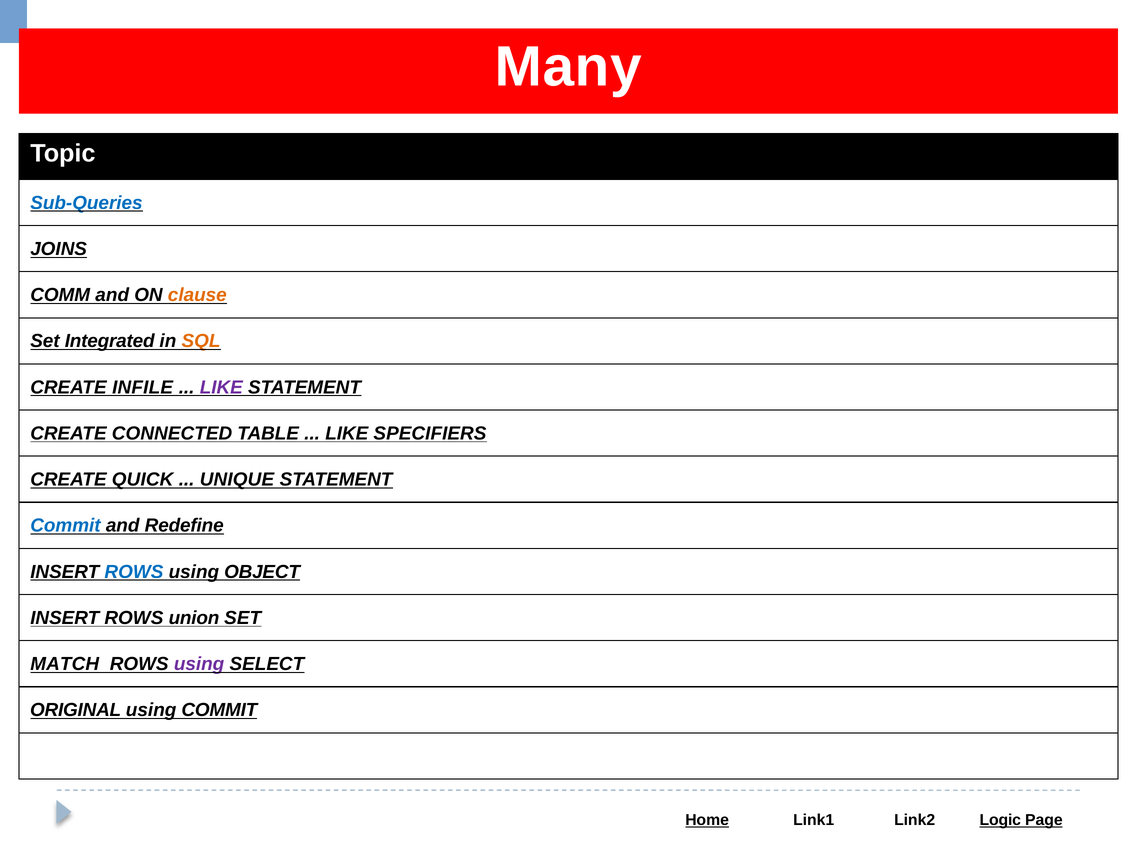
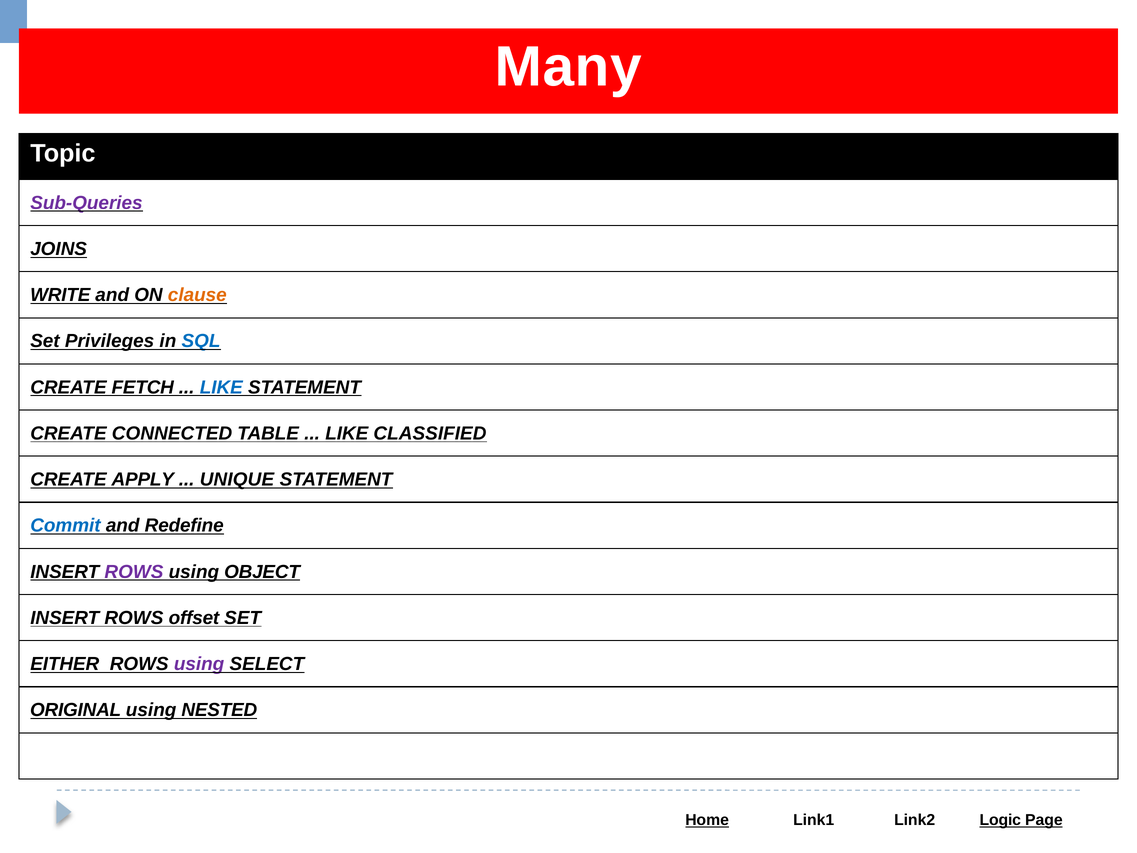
Sub-Queries colour: blue -> purple
COMM: COMM -> WRITE
Integrated: Integrated -> Privileges
SQL colour: orange -> blue
INFILE: INFILE -> FETCH
LIKE at (221, 387) colour: purple -> blue
SPECIFIERS: SPECIFIERS -> CLASSIFIED
QUICK: QUICK -> APPLY
ROWS at (134, 572) colour: blue -> purple
union: union -> offset
MATCH: MATCH -> EITHER
using COMMIT: COMMIT -> NESTED
